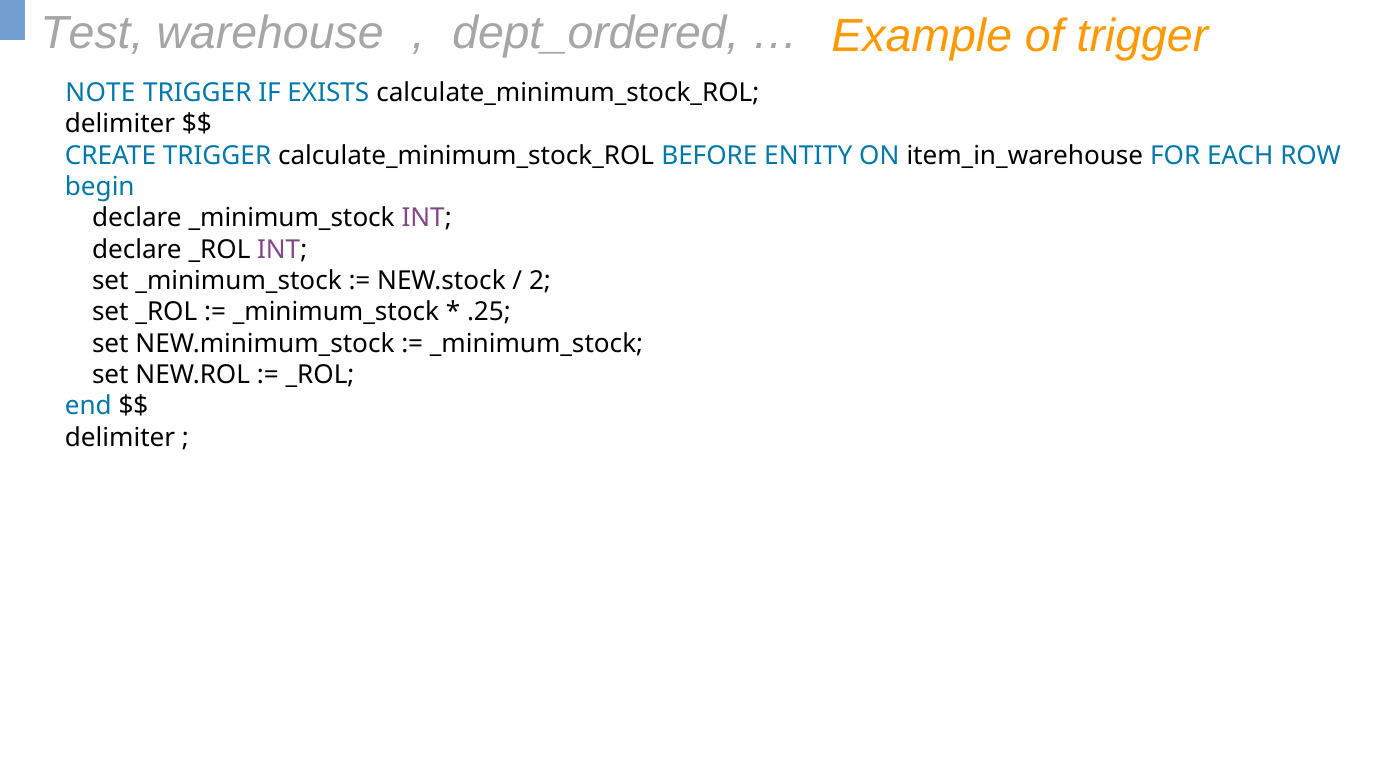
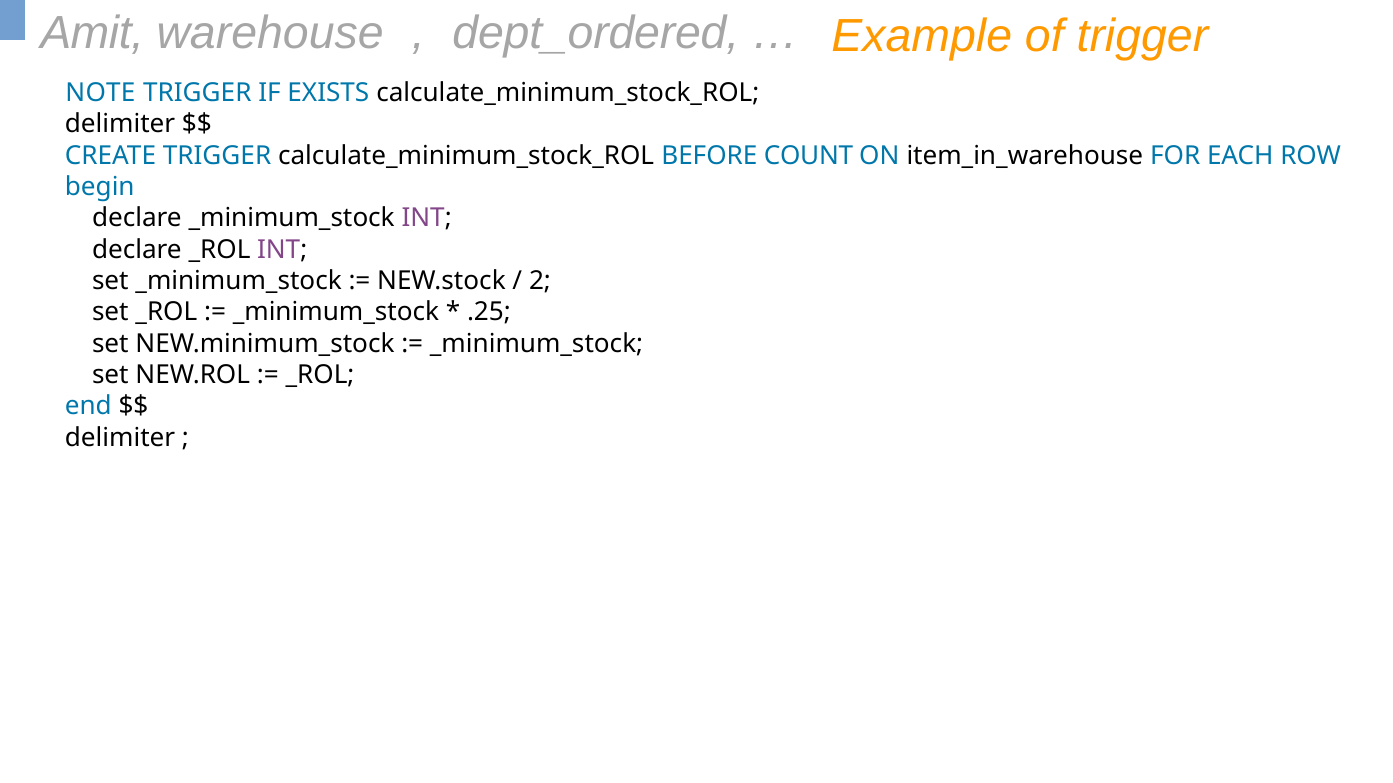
Test: Test -> Amit
ENTITY: ENTITY -> COUNT
